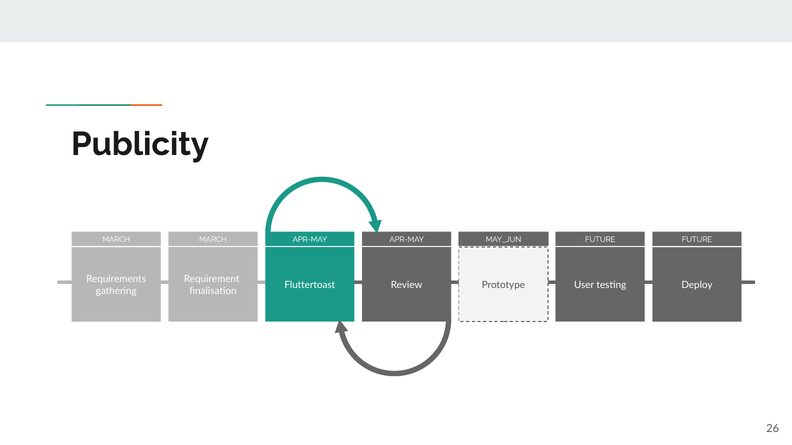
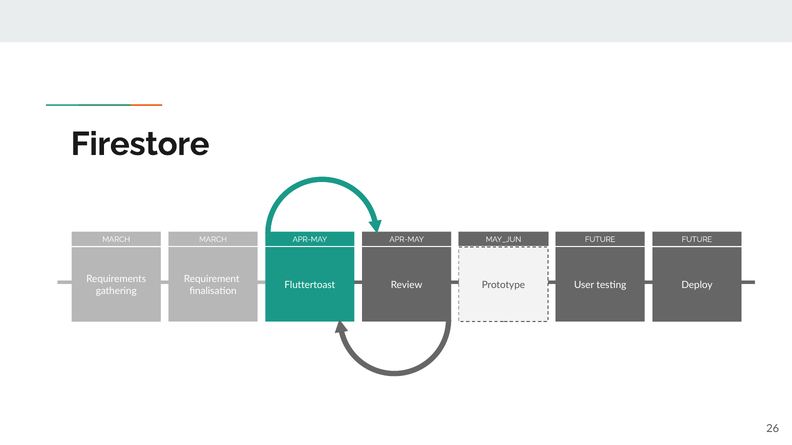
Publicity: Publicity -> Firestore
